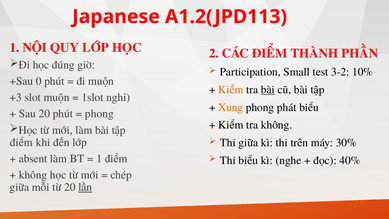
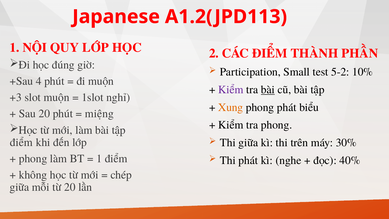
3-2: 3-2 -> 5-2
0: 0 -> 4
Kiểm at (231, 90) colour: orange -> purple
phong at (99, 114): phong -> miệng
tra không: không -> phong
absent at (33, 159): absent -> phong
Thi biểu: biểu -> phát
lần underline: present -> none
